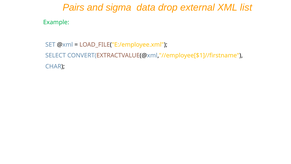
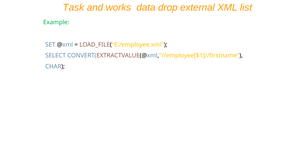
Pairs: Pairs -> Task
sigma: sigma -> works
